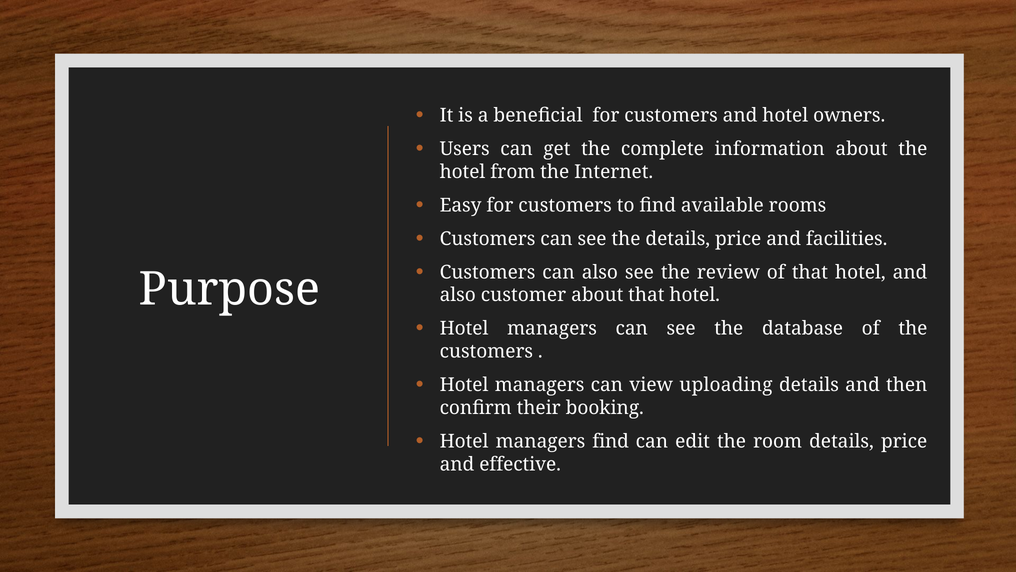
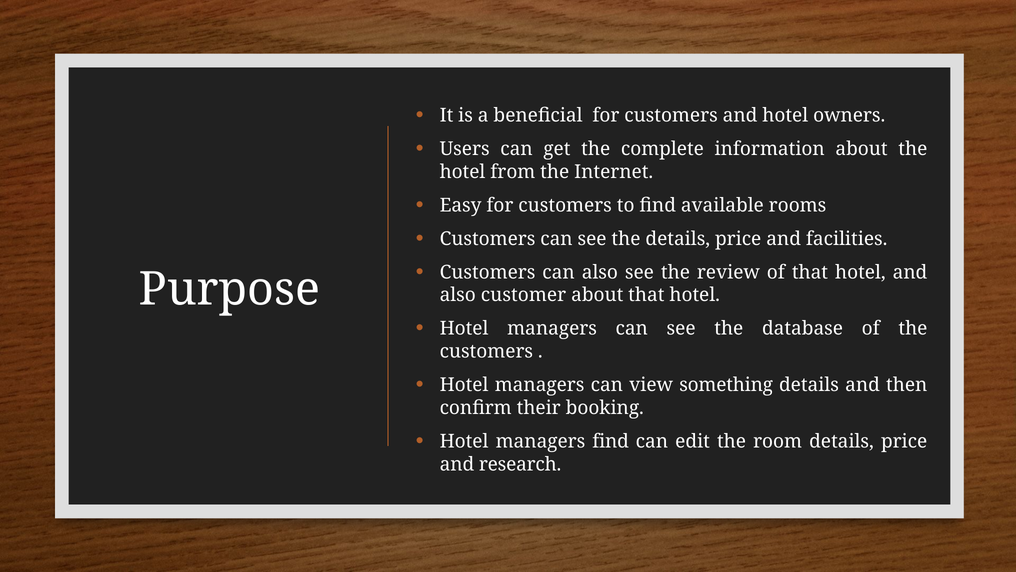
uploading: uploading -> something
effective: effective -> research
